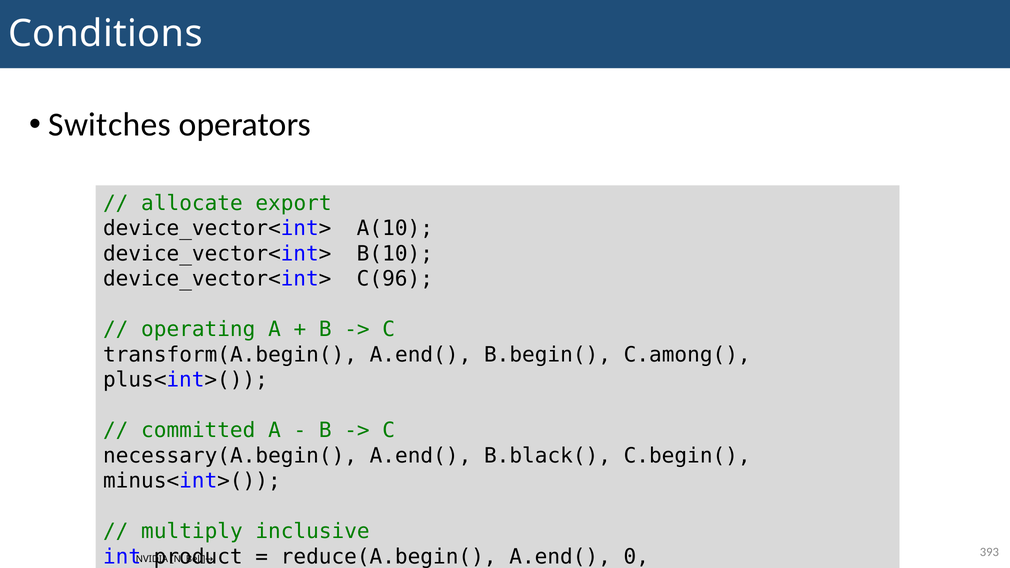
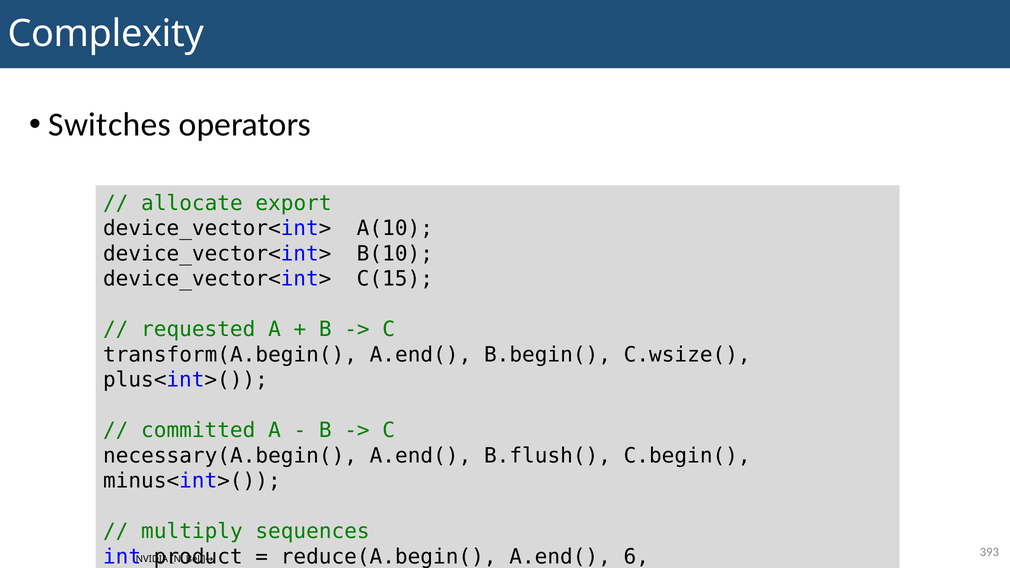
Conditions: Conditions -> Complexity
C(96: C(96 -> C(15
operating: operating -> requested
C.among(: C.among( -> C.wsize(
B.black(: B.black( -> B.flush(
inclusive: inclusive -> sequences
0: 0 -> 6
